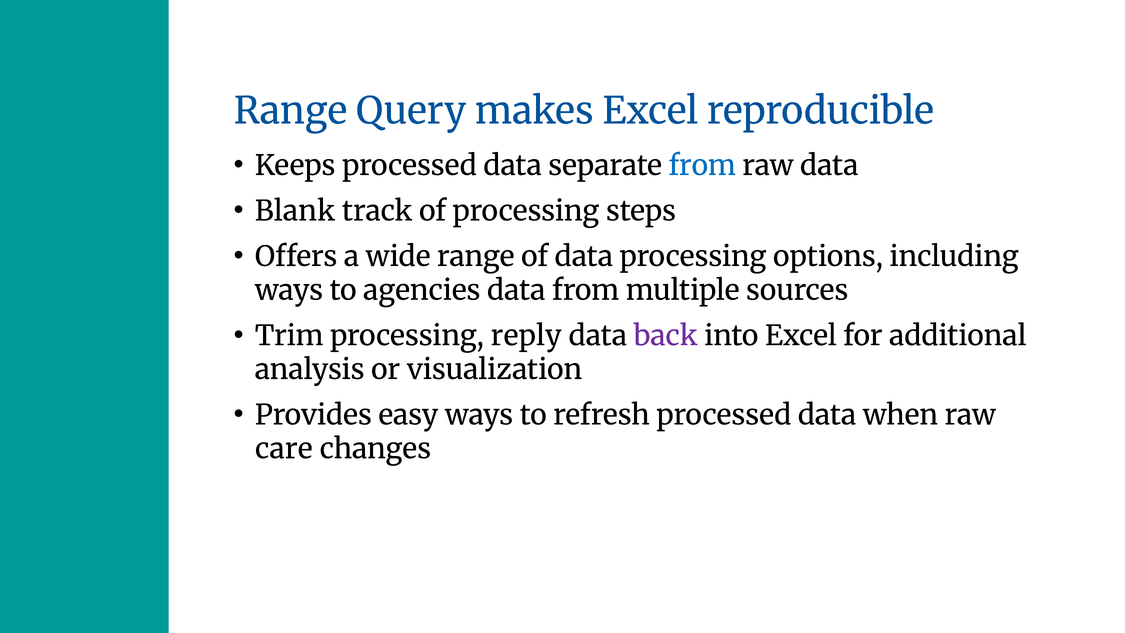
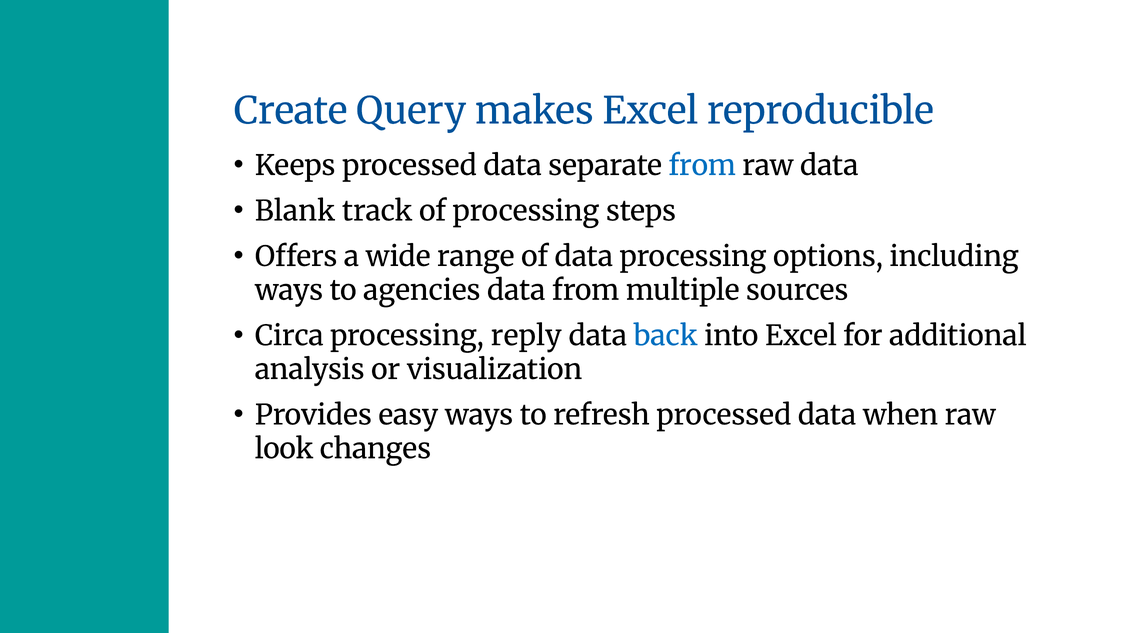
Range at (290, 111): Range -> Create
Trim: Trim -> Circa
back colour: purple -> blue
care: care -> look
